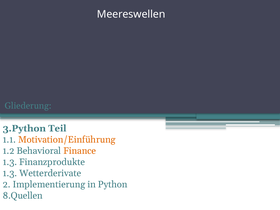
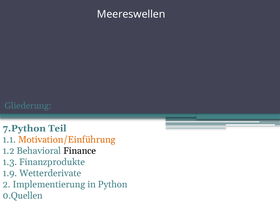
3.Python: 3.Python -> 7.Python
Finance colour: orange -> black
1.3 at (10, 173): 1.3 -> 1.9
8.Quellen: 8.Quellen -> 0.Quellen
